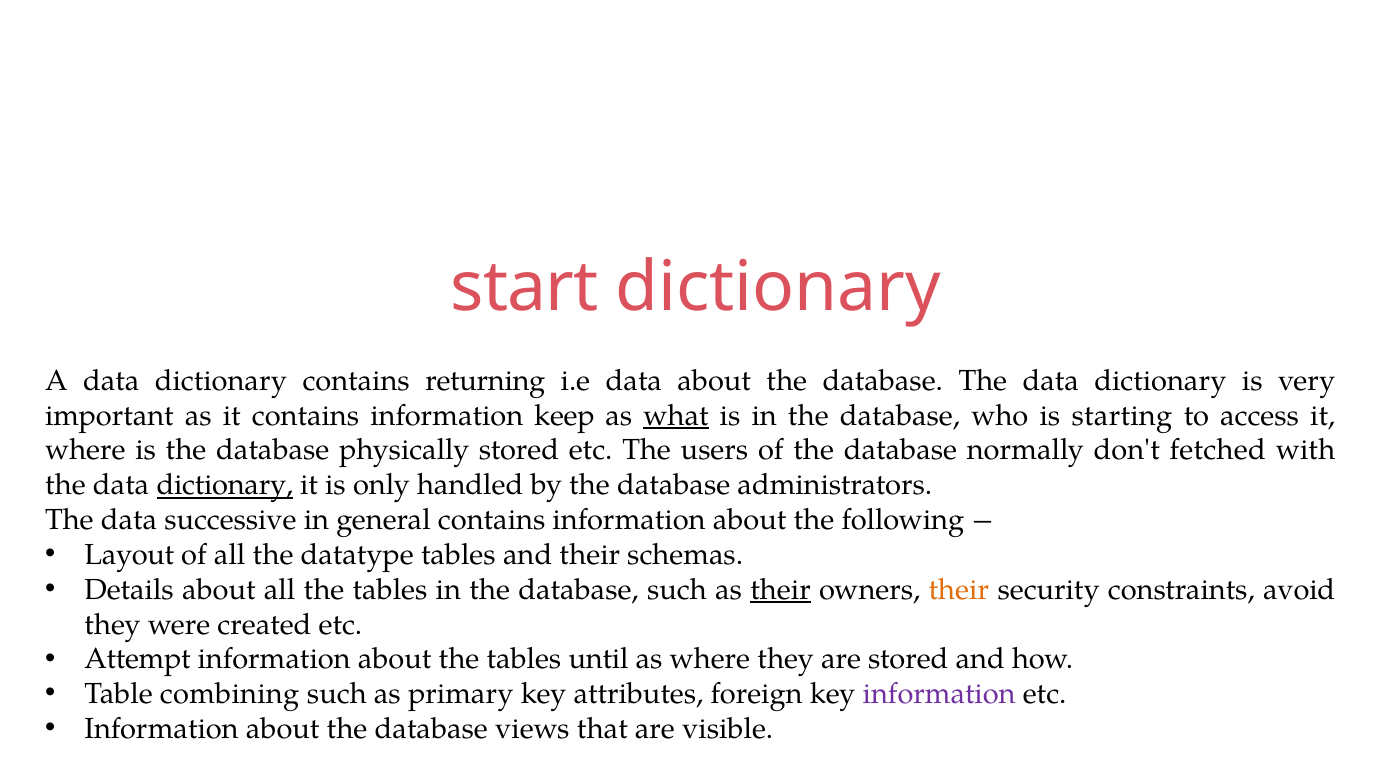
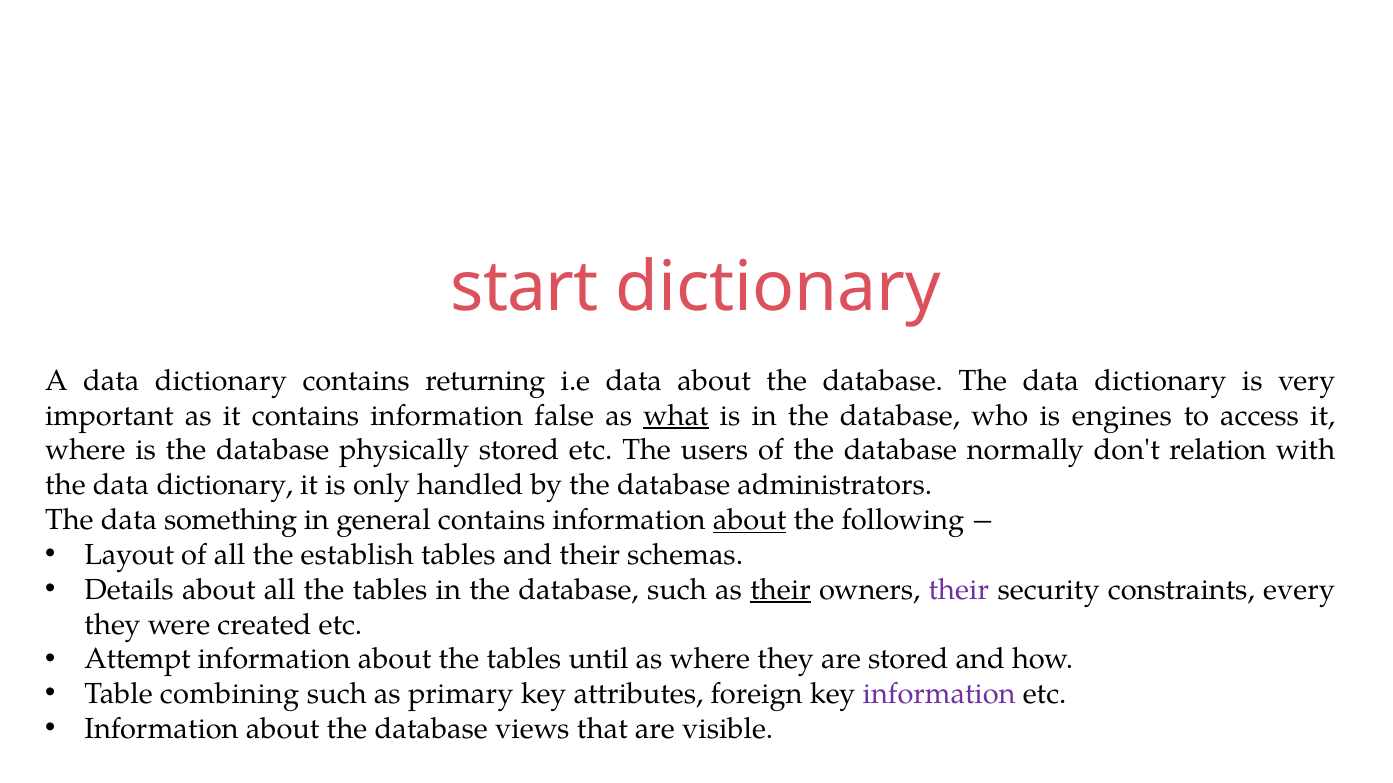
keep: keep -> false
starting: starting -> engines
fetched: fetched -> relation
dictionary at (225, 486) underline: present -> none
successive: successive -> something
about at (750, 520) underline: none -> present
datatype: datatype -> establish
their at (959, 590) colour: orange -> purple
avoid: avoid -> every
